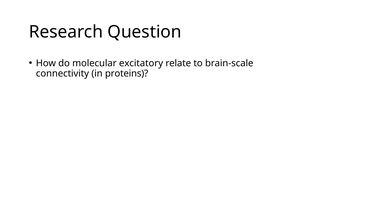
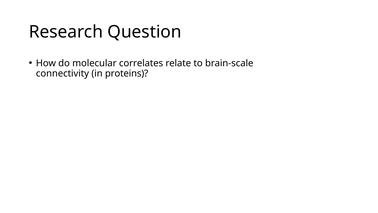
excitatory: excitatory -> correlates
